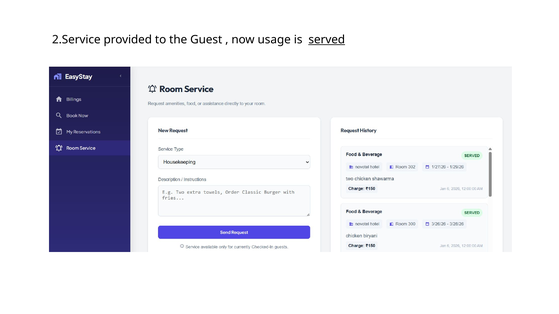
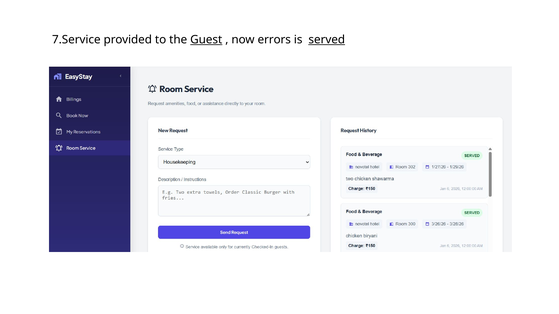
2.Service: 2.Service -> 7.Service
Guest underline: none -> present
usage: usage -> errors
